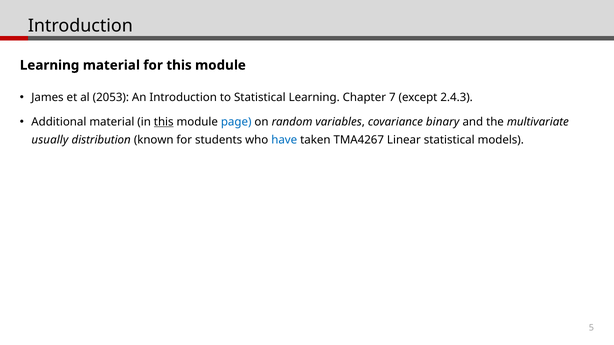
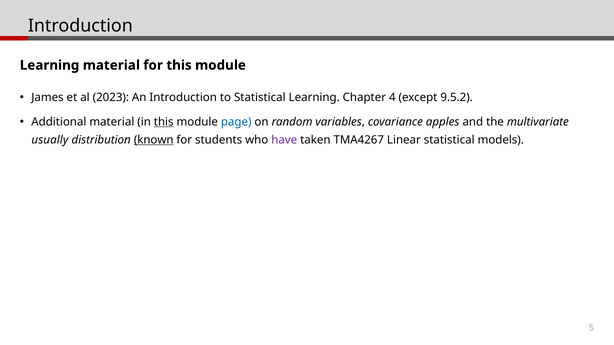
2053: 2053 -> 2023
7: 7 -> 4
2.4.3: 2.4.3 -> 9.5.2
binary: binary -> apples
known underline: none -> present
have colour: blue -> purple
